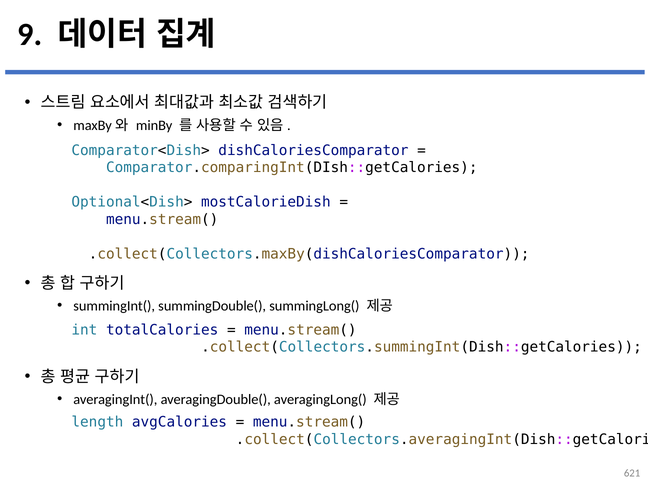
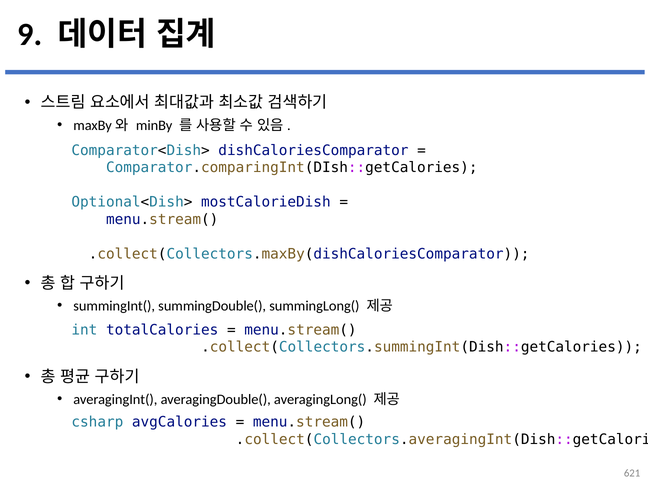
length: length -> csharp
